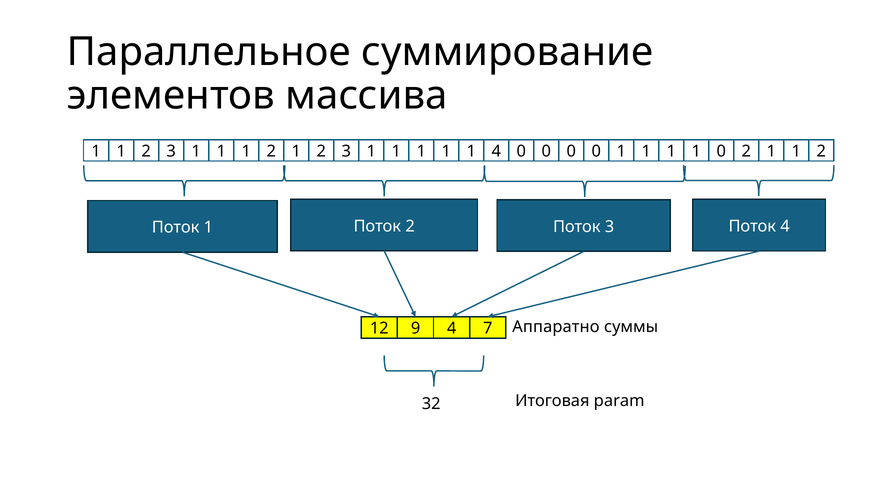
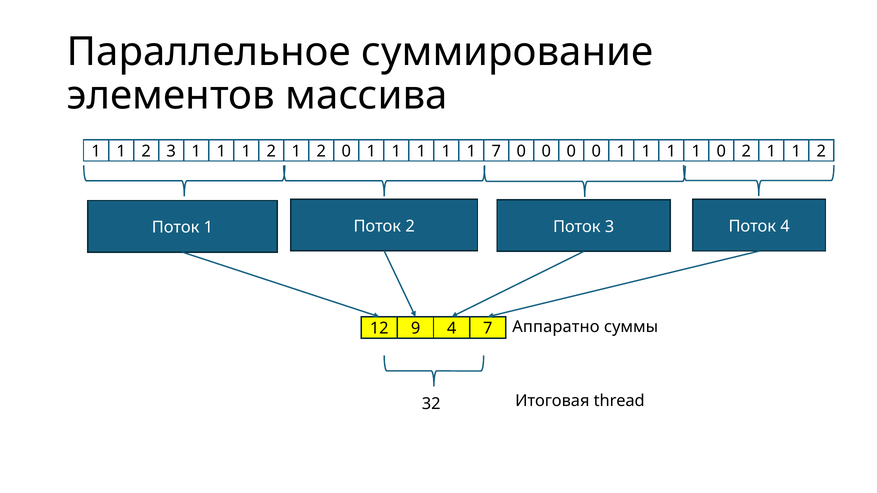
2 1 2 3: 3 -> 0
1 4: 4 -> 7
param: param -> thread
